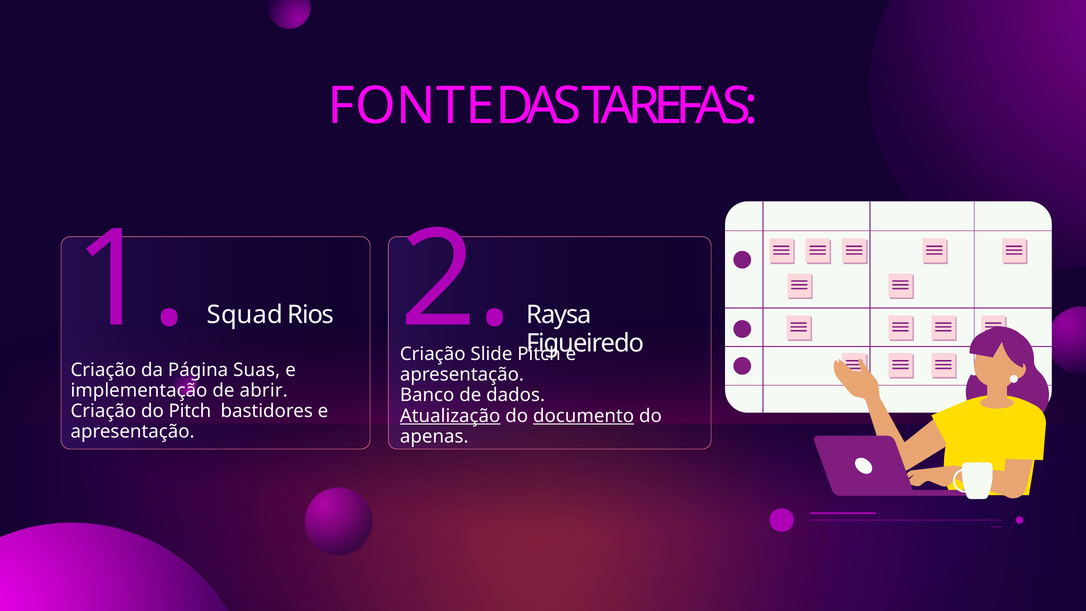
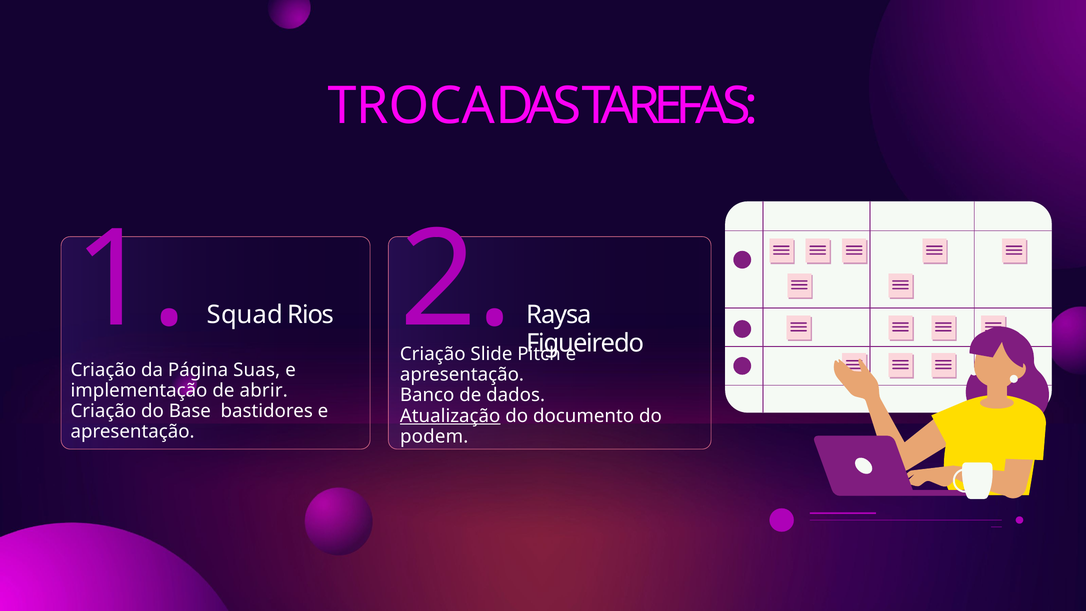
FONTE: FONTE -> TROCA
do Pitch: Pitch -> Base
documento underline: present -> none
apenas: apenas -> podem
